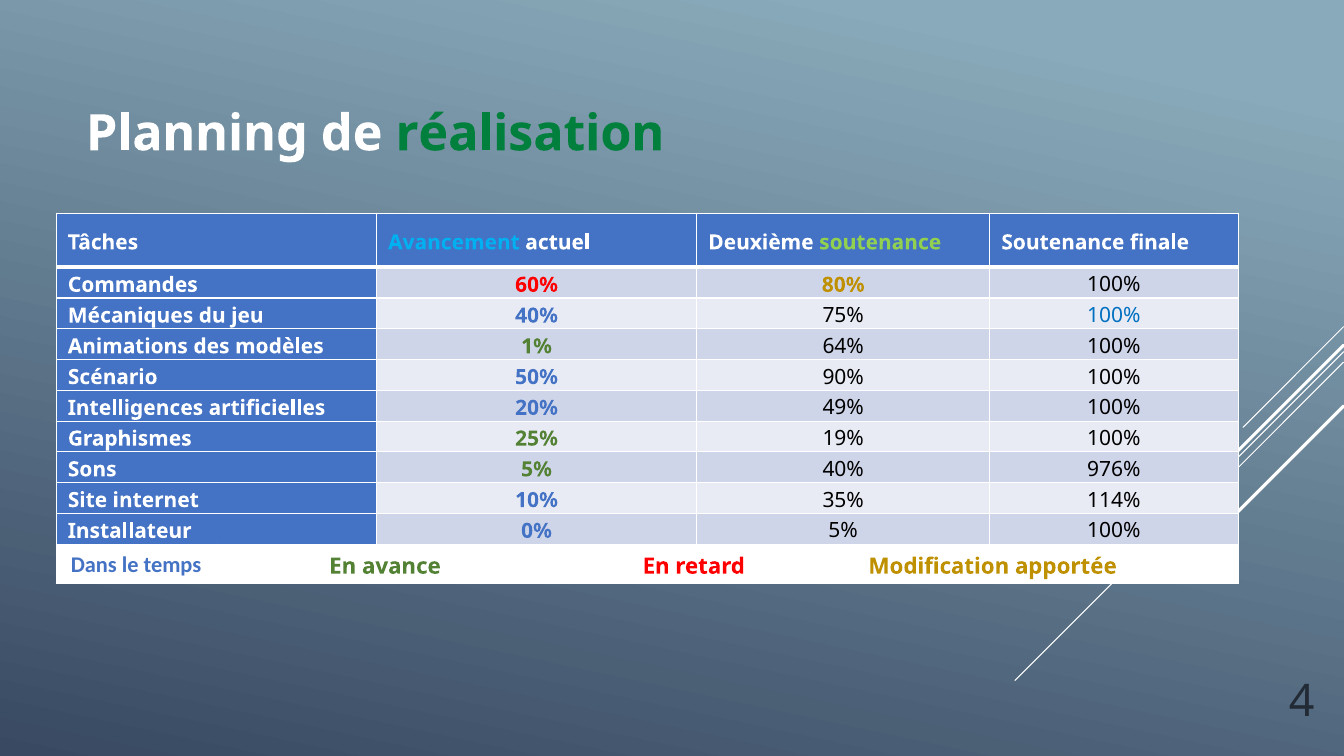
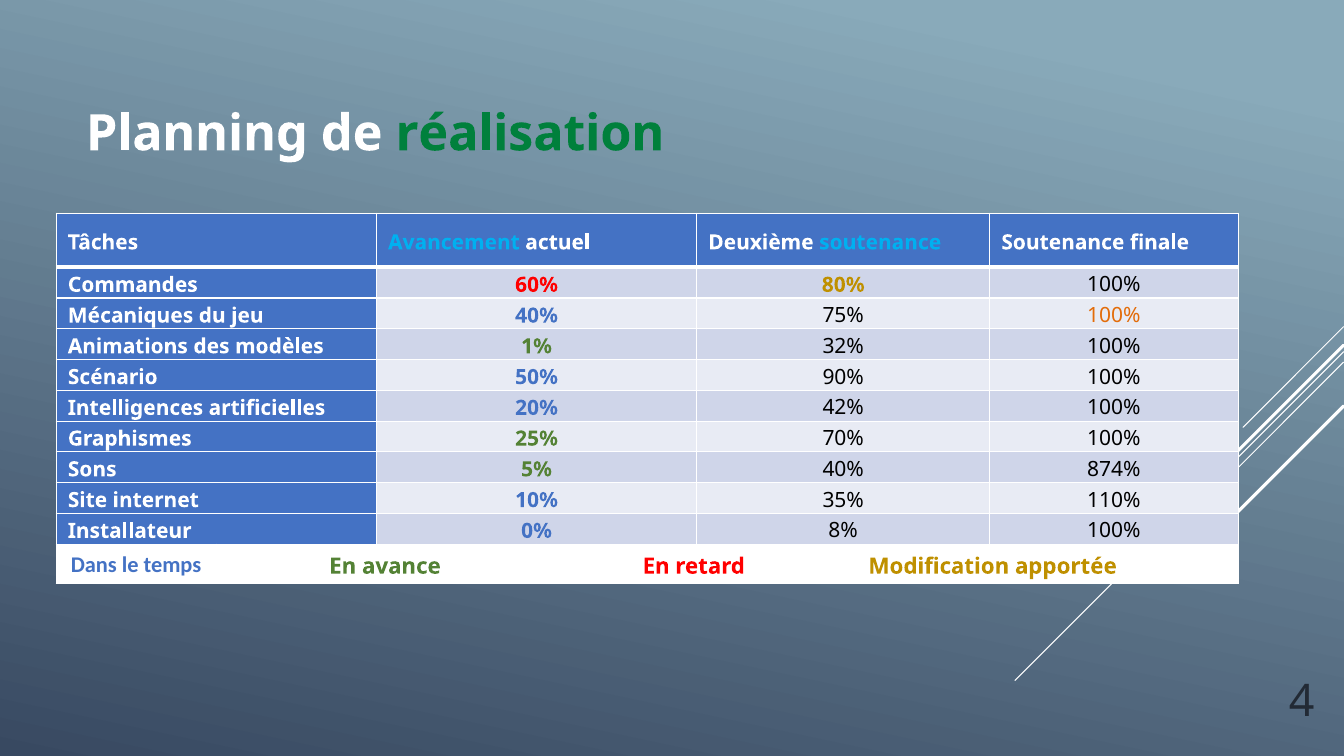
soutenance at (880, 242) colour: light green -> light blue
100% at (1114, 316) colour: blue -> orange
64%: 64% -> 32%
49%: 49% -> 42%
19%: 19% -> 70%
976%: 976% -> 874%
114%: 114% -> 110%
5% at (843, 531): 5% -> 8%
